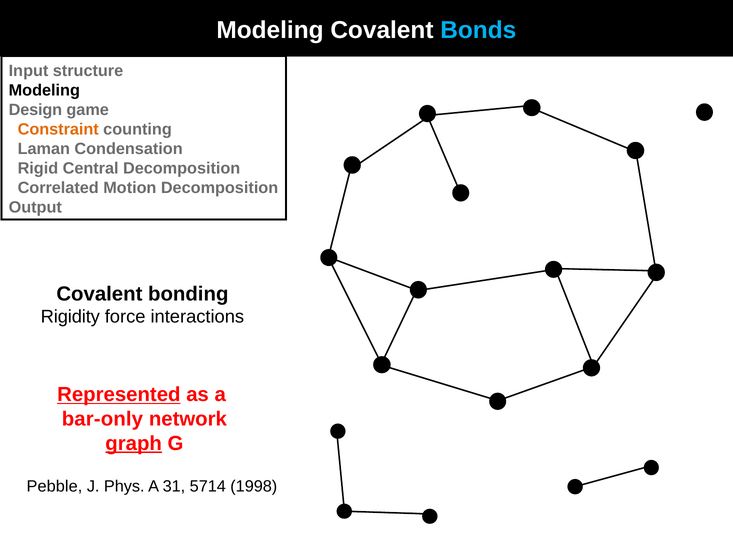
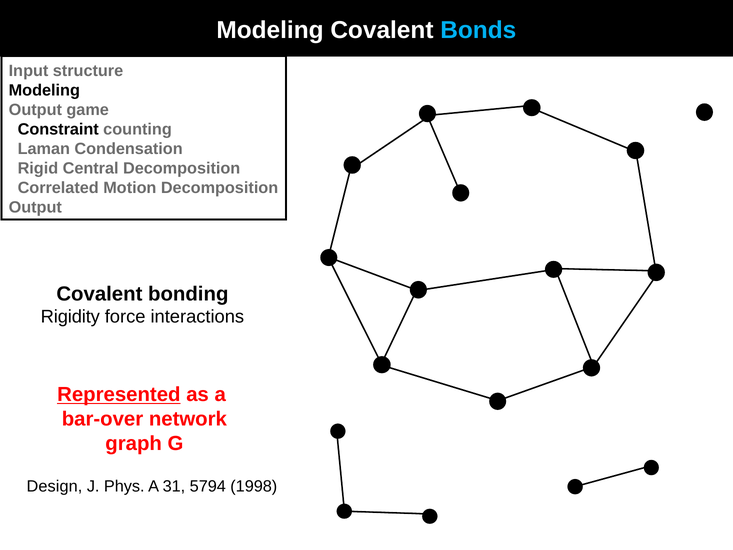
Design at (35, 110): Design -> Output
Constraint colour: orange -> black
bar-only: bar-only -> bar-over
graph underline: present -> none
Pebble: Pebble -> Design
5714: 5714 -> 5794
